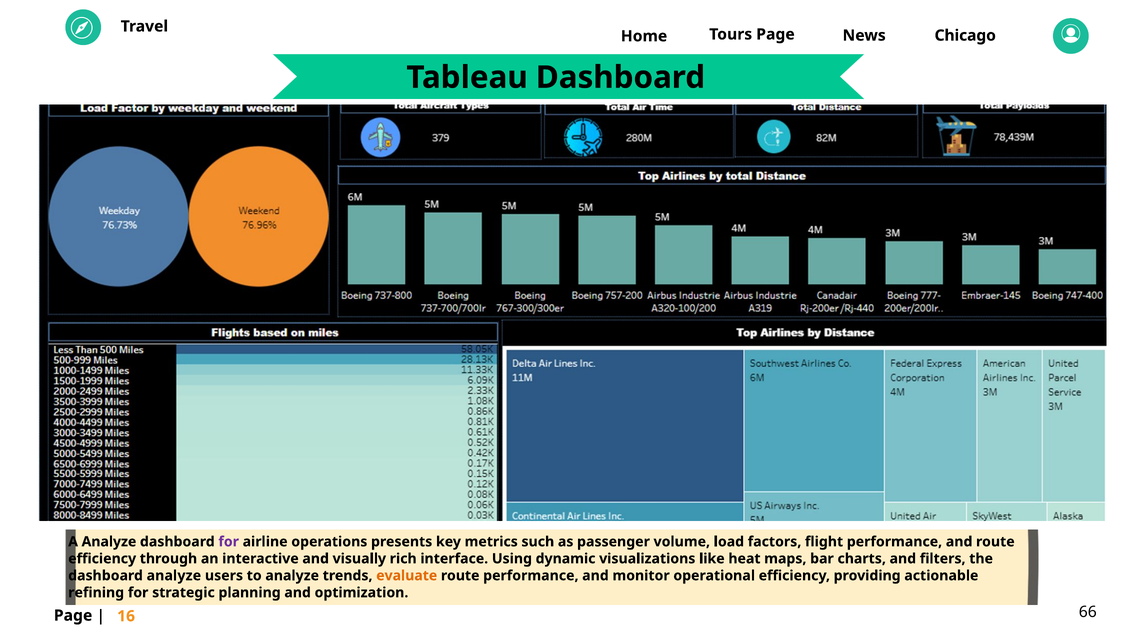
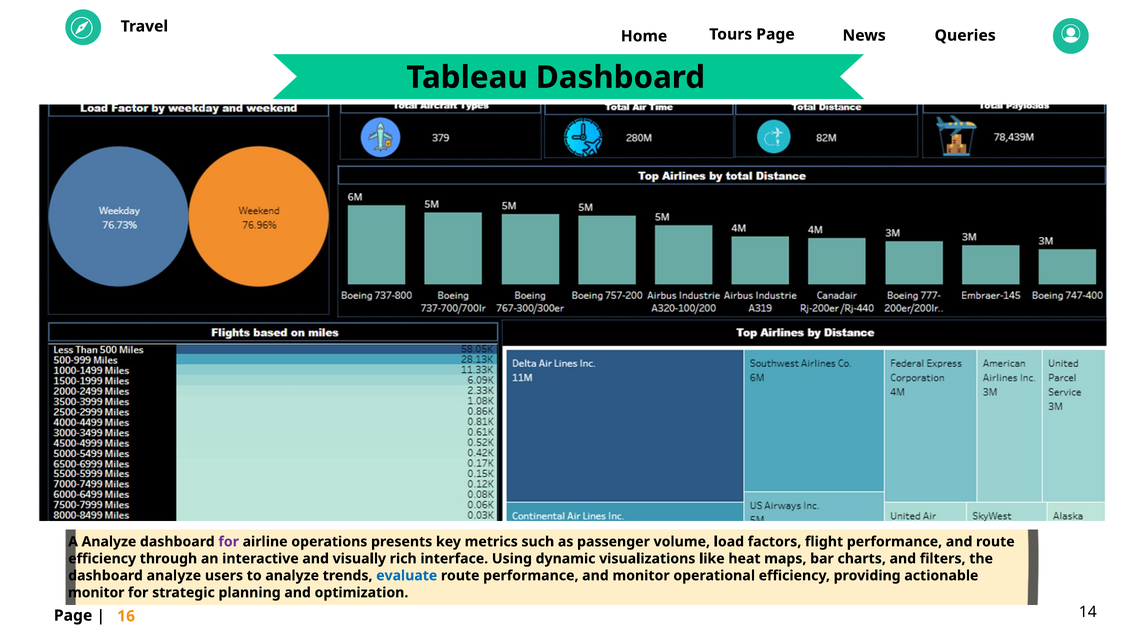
Chicago: Chicago -> Queries
evaluate colour: orange -> blue
refining at (96, 592): refining -> monitor
66: 66 -> 14
